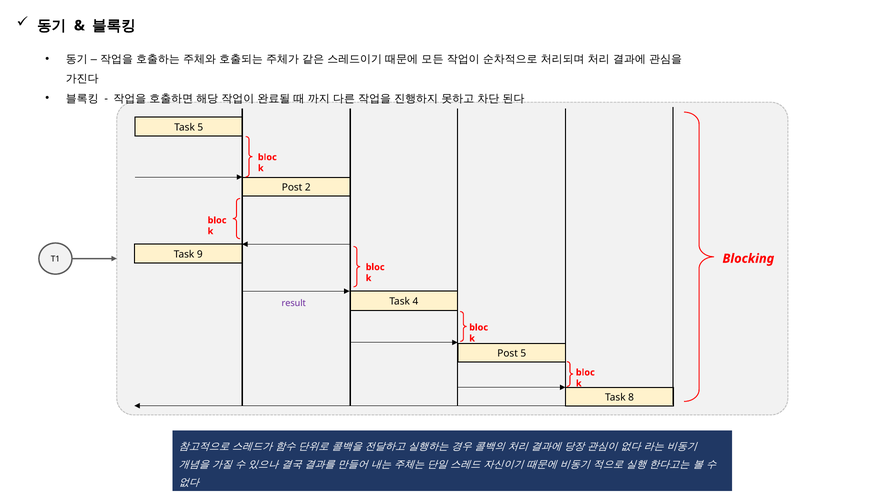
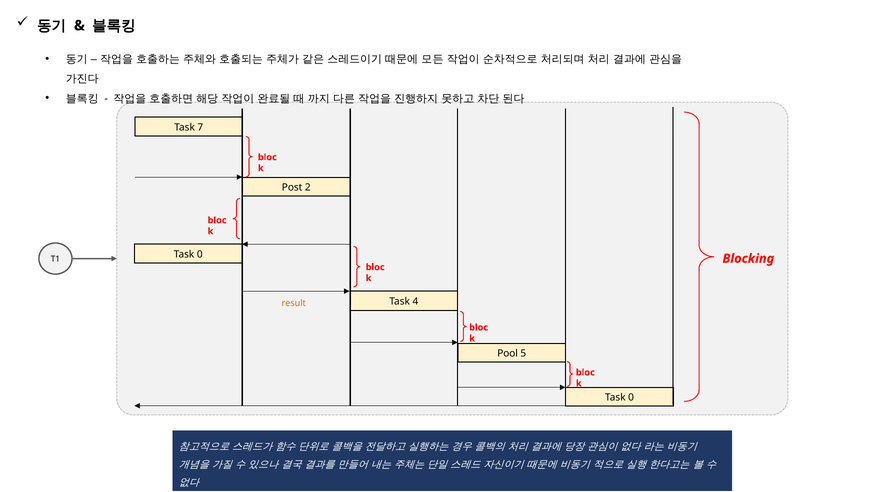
Task 5: 5 -> 7
9 at (200, 254): 9 -> 0
result colour: purple -> orange
Post at (508, 354): Post -> Pool
8 at (631, 398): 8 -> 0
